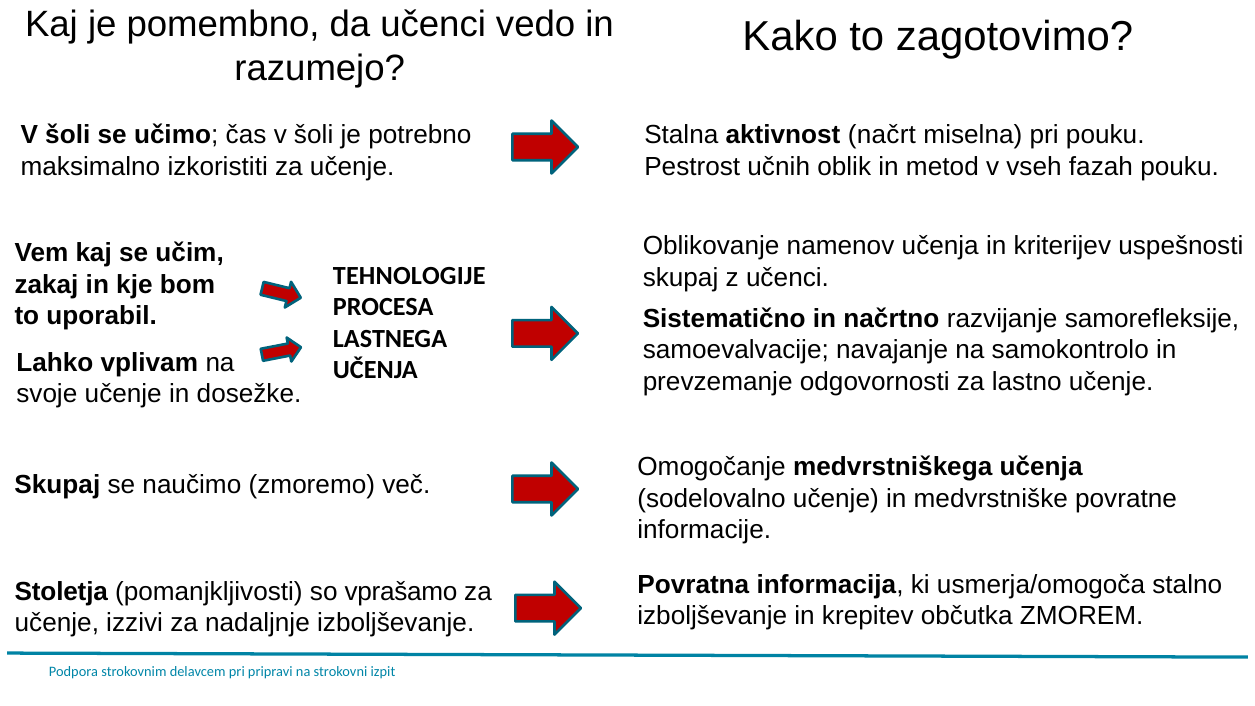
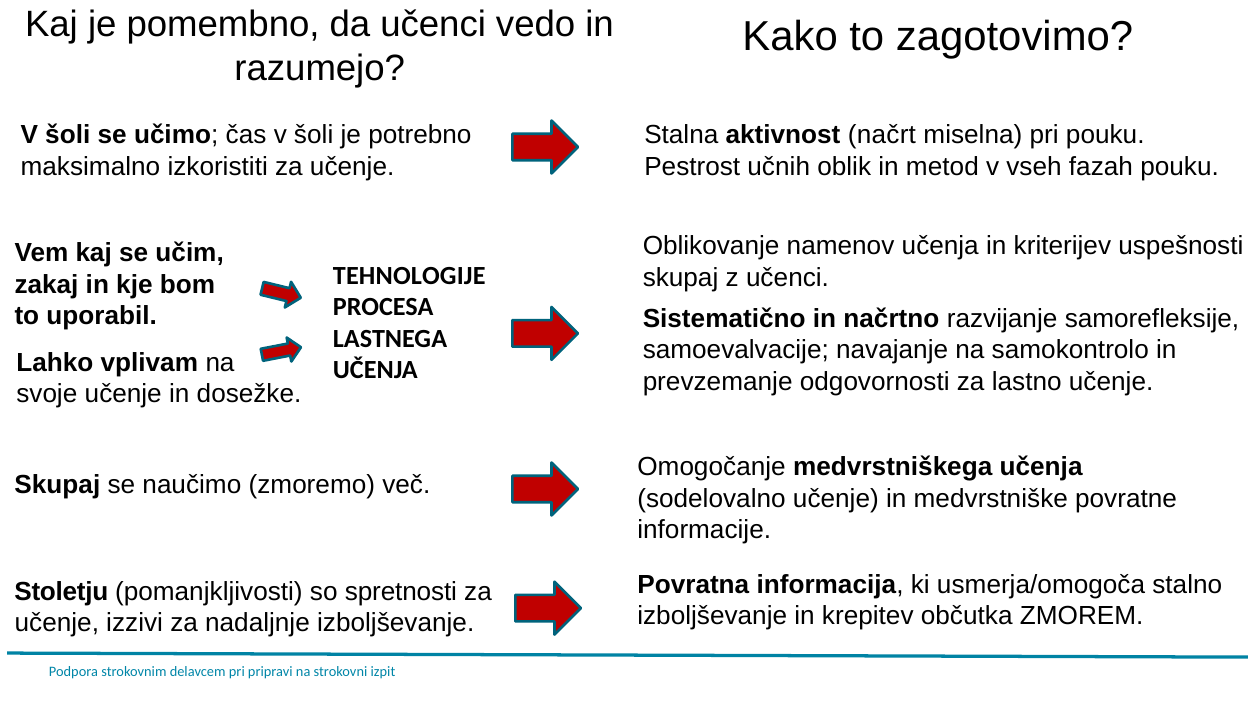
Stoletja: Stoletja -> Stoletju
vprašamo: vprašamo -> spretnosti
